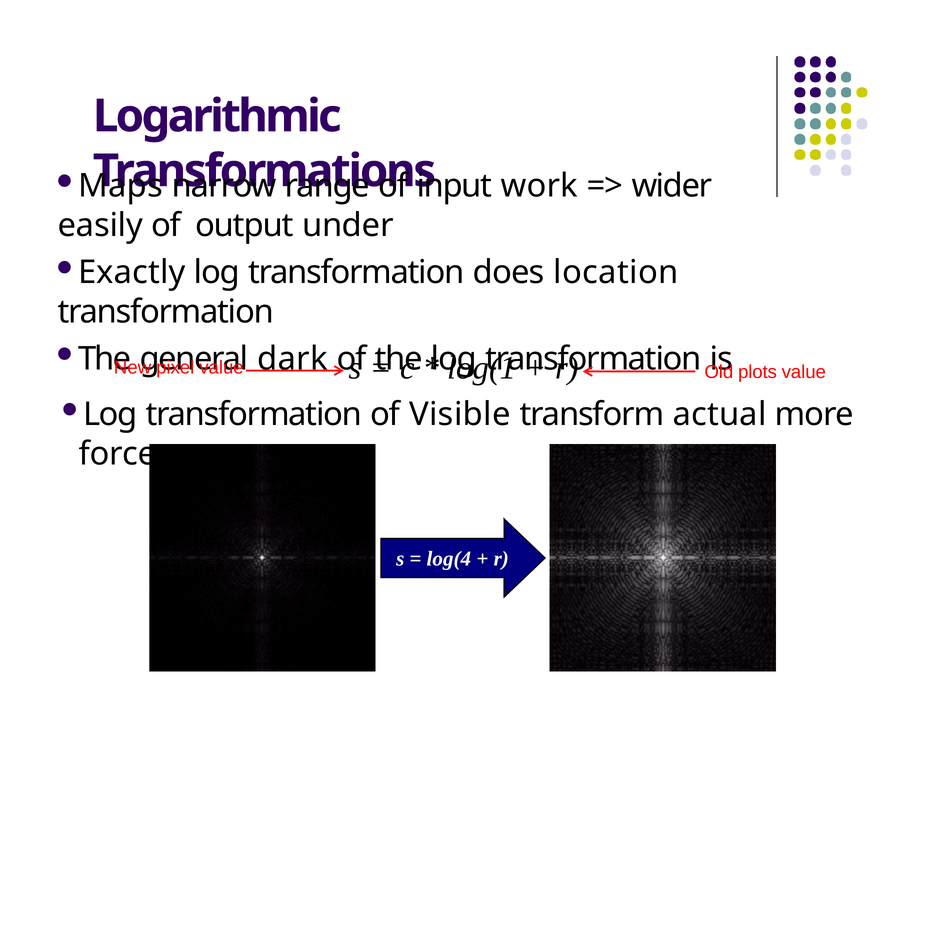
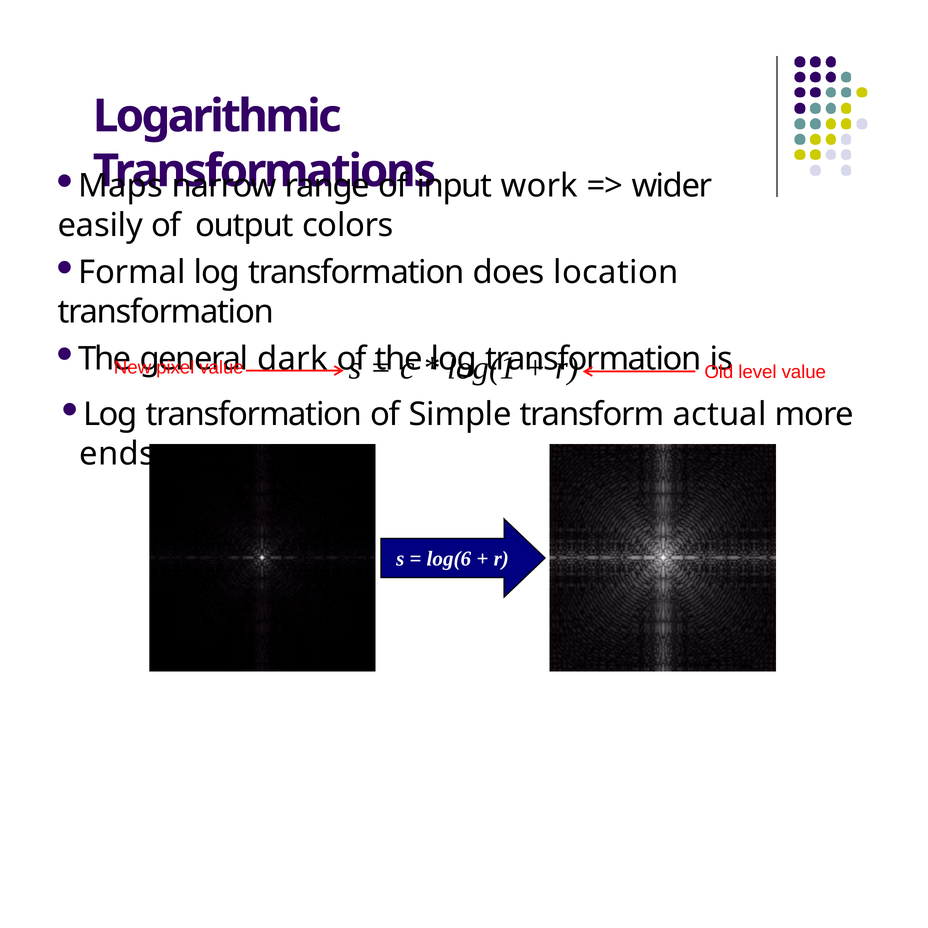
under: under -> colors
Exactly: Exactly -> Formal
plots: plots -> level
Visible: Visible -> Simple
force: force -> ends
log(4: log(4 -> log(6
